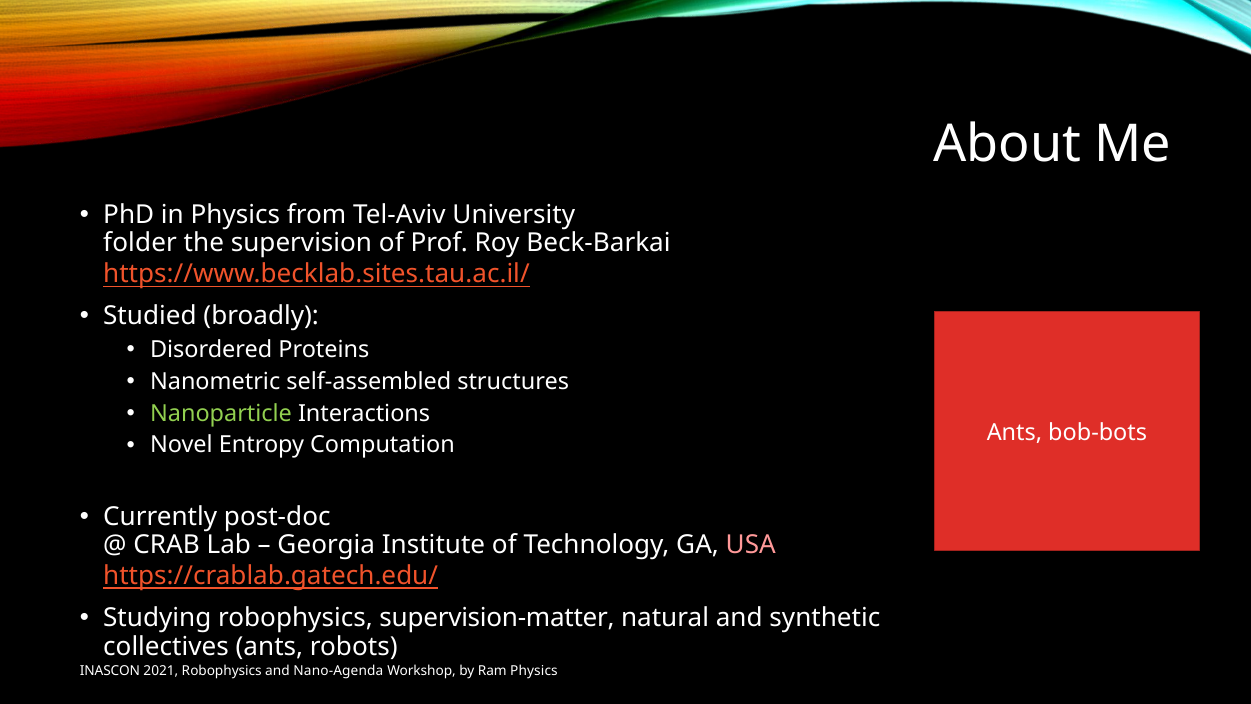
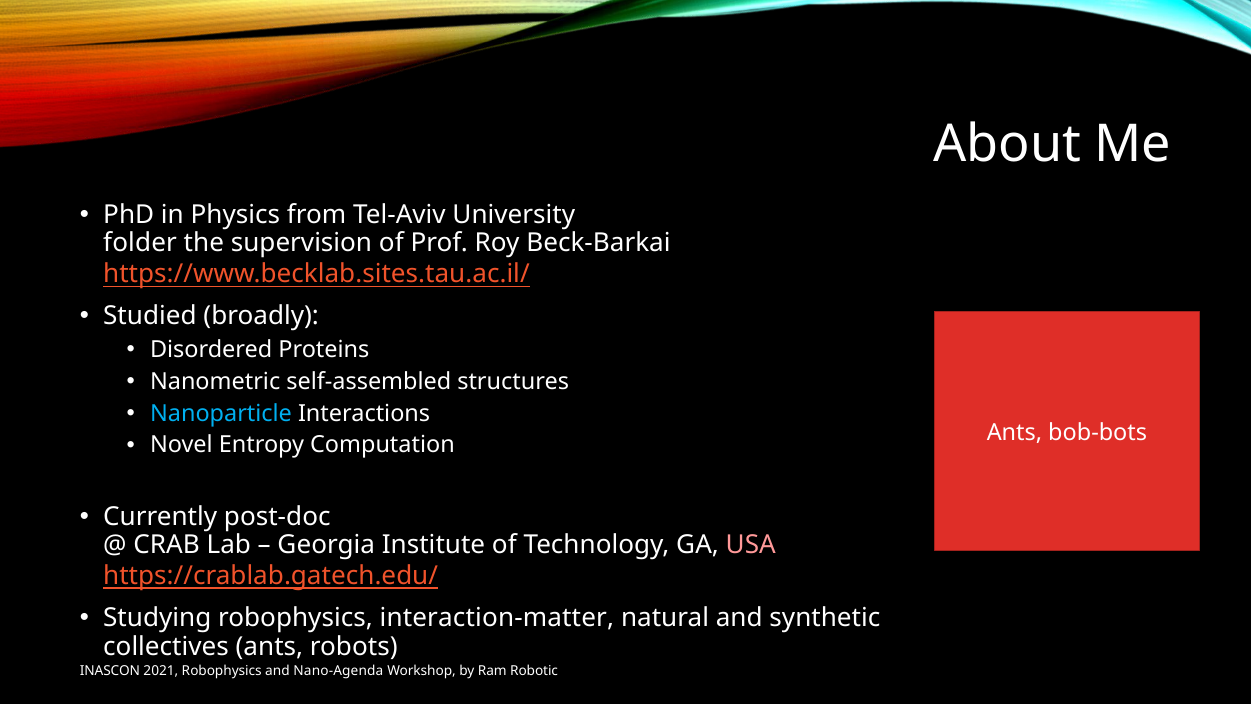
Nanoparticle colour: light green -> light blue
supervision-matter: supervision-matter -> interaction-matter
Ram Physics: Physics -> Robotic
